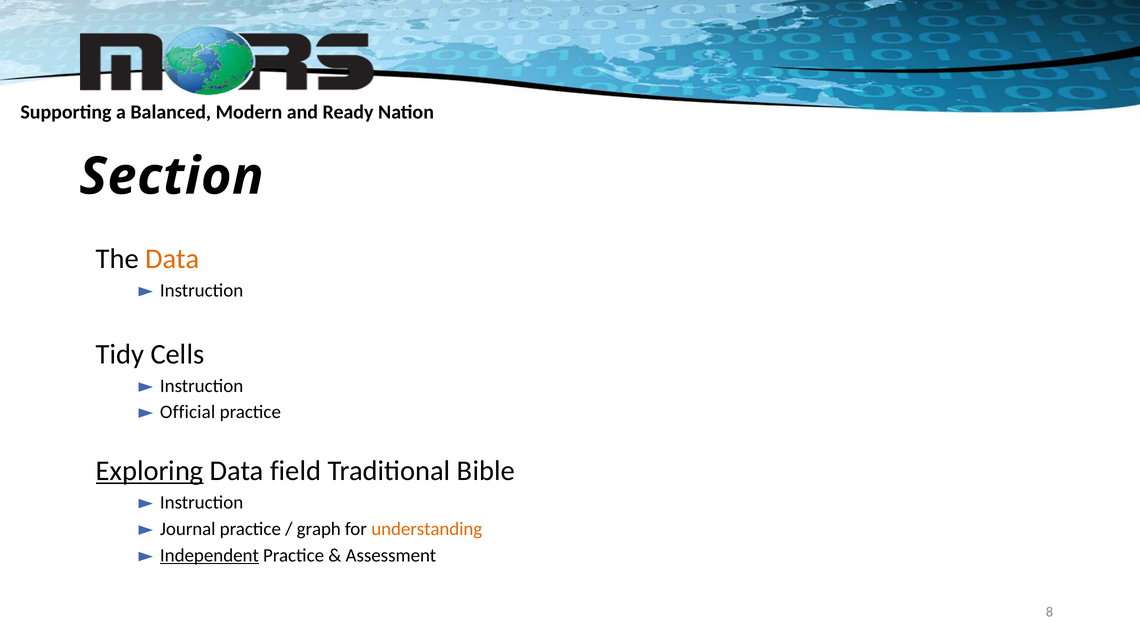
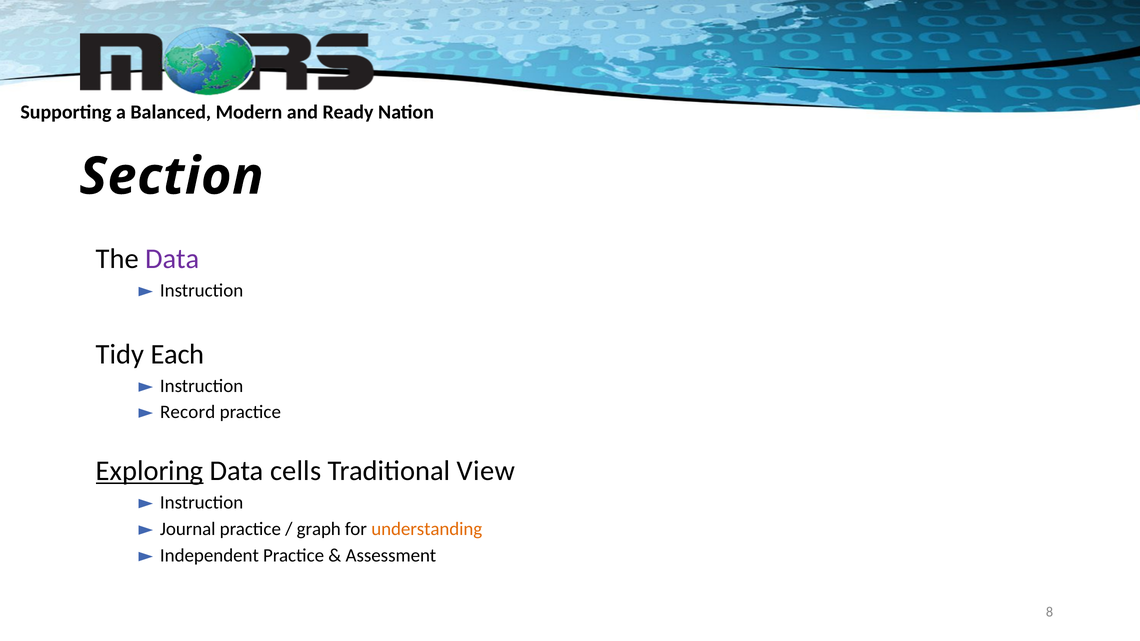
Data at (172, 259) colour: orange -> purple
Cells: Cells -> Each
Official: Official -> Record
field: field -> cells
Bible: Bible -> View
Independent underline: present -> none
